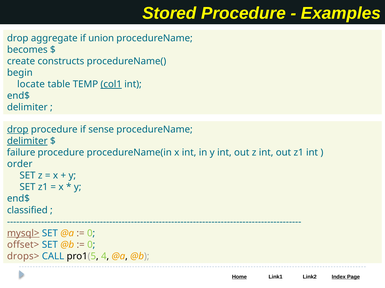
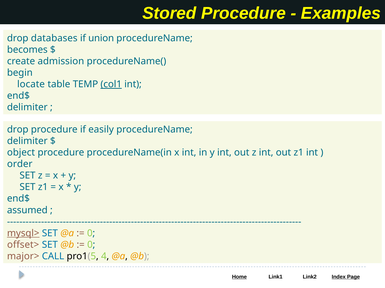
aggregate: aggregate -> databases
constructs: constructs -> admission
drop at (18, 130) underline: present -> none
sense: sense -> easily
delimiter at (27, 141) underline: present -> none
failure: failure -> object
classified: classified -> assumed
drops>: drops> -> major>
